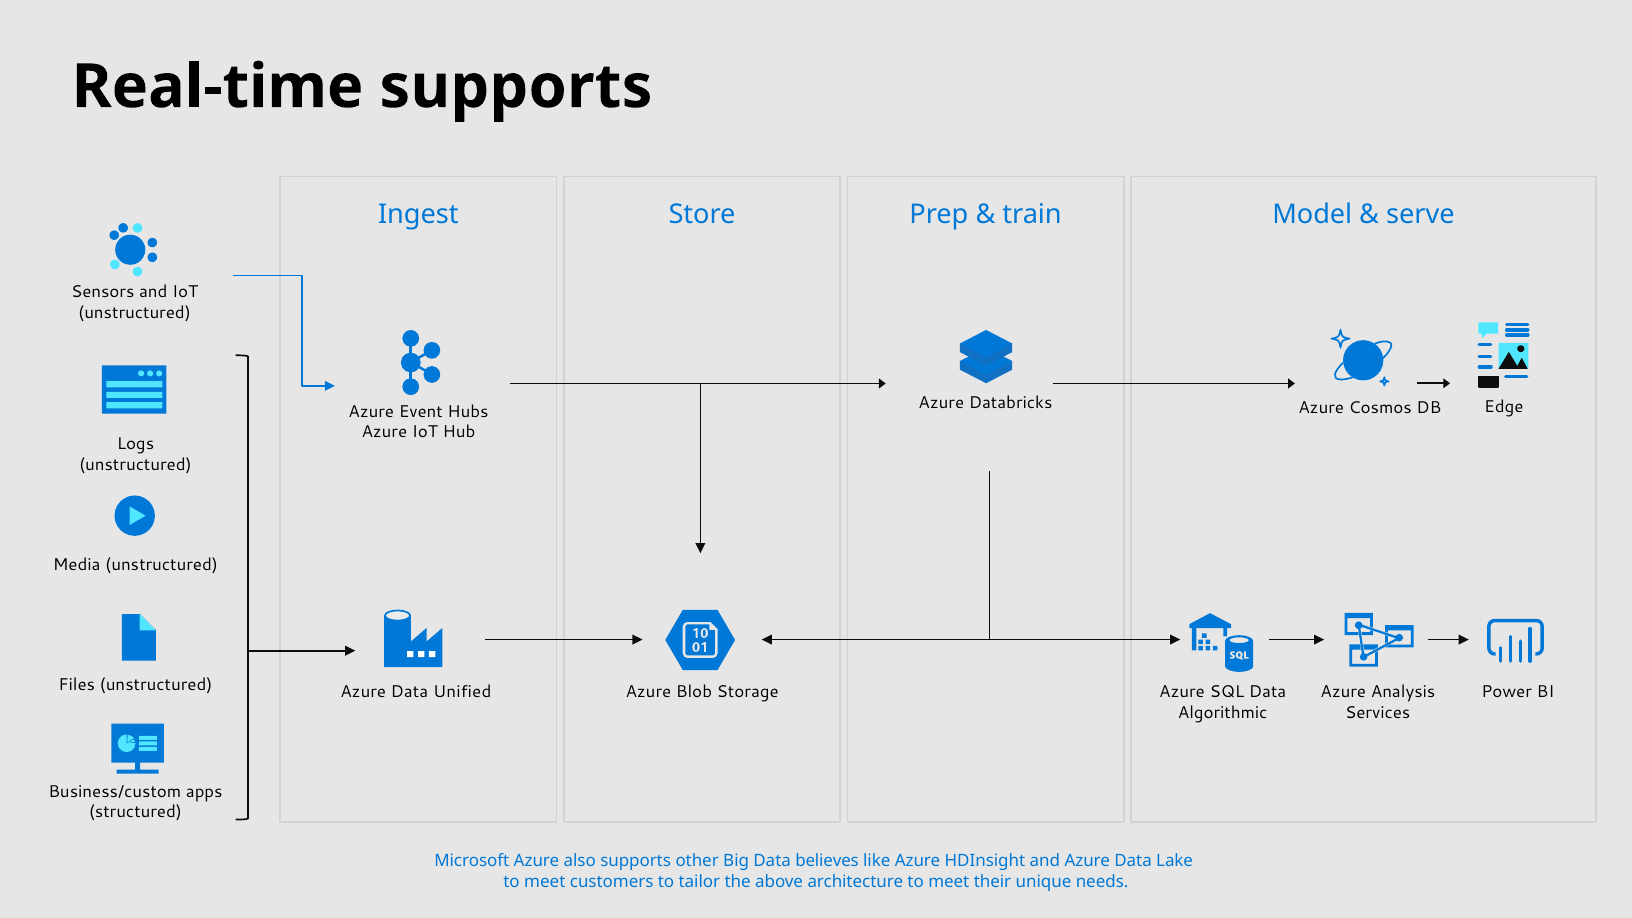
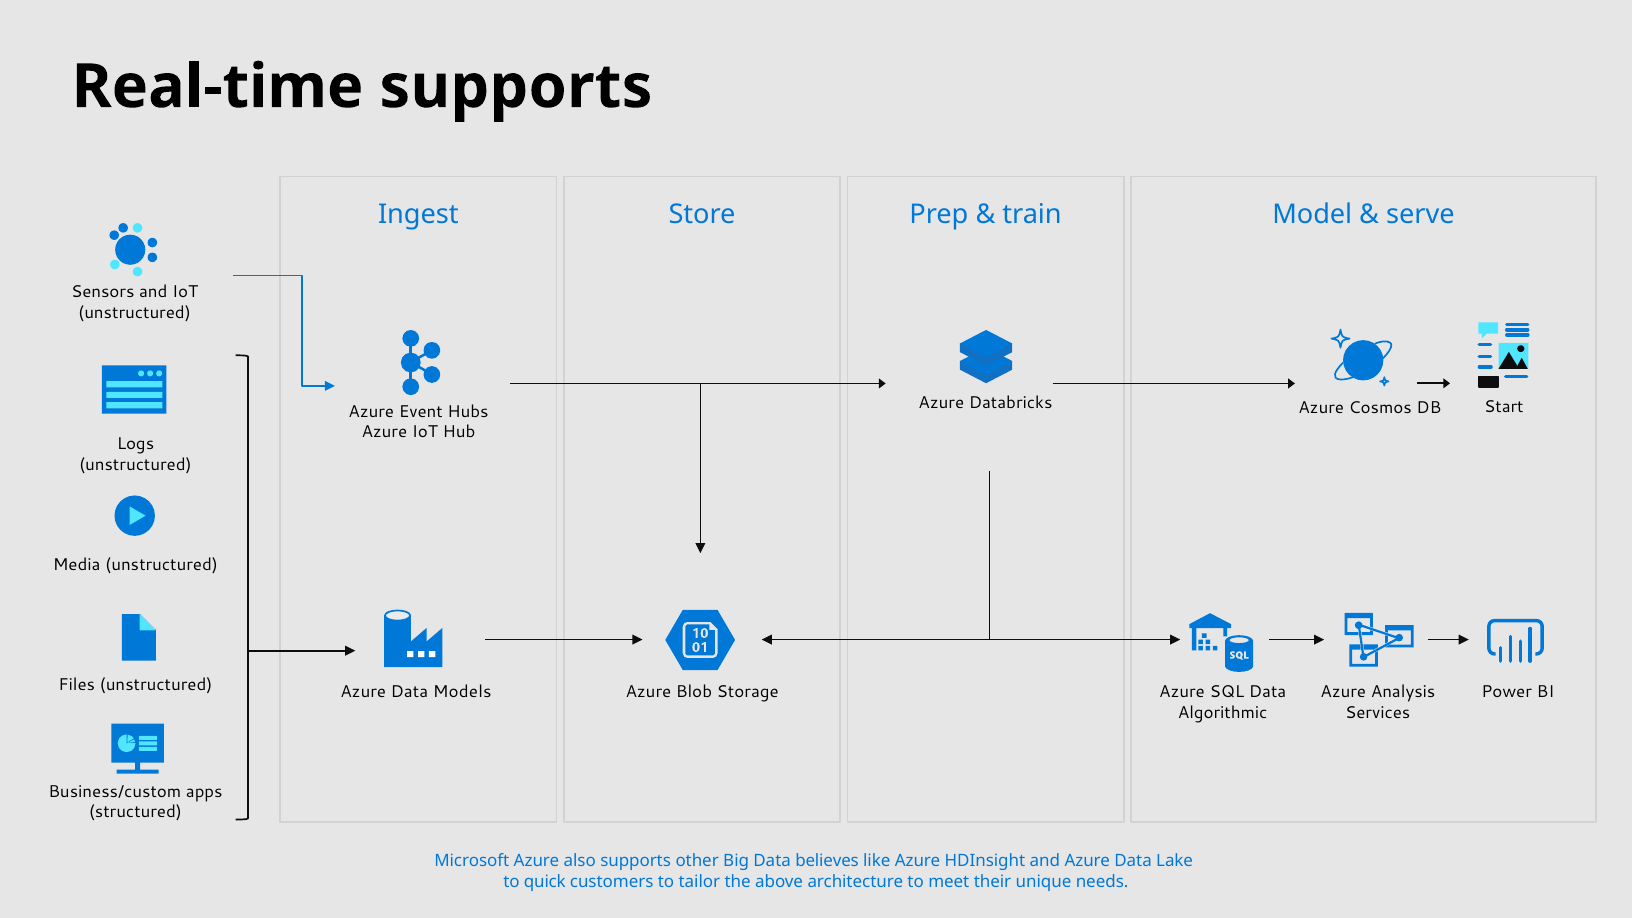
Edge: Edge -> Start
Unified: Unified -> Models
meet at (545, 882): meet -> quick
